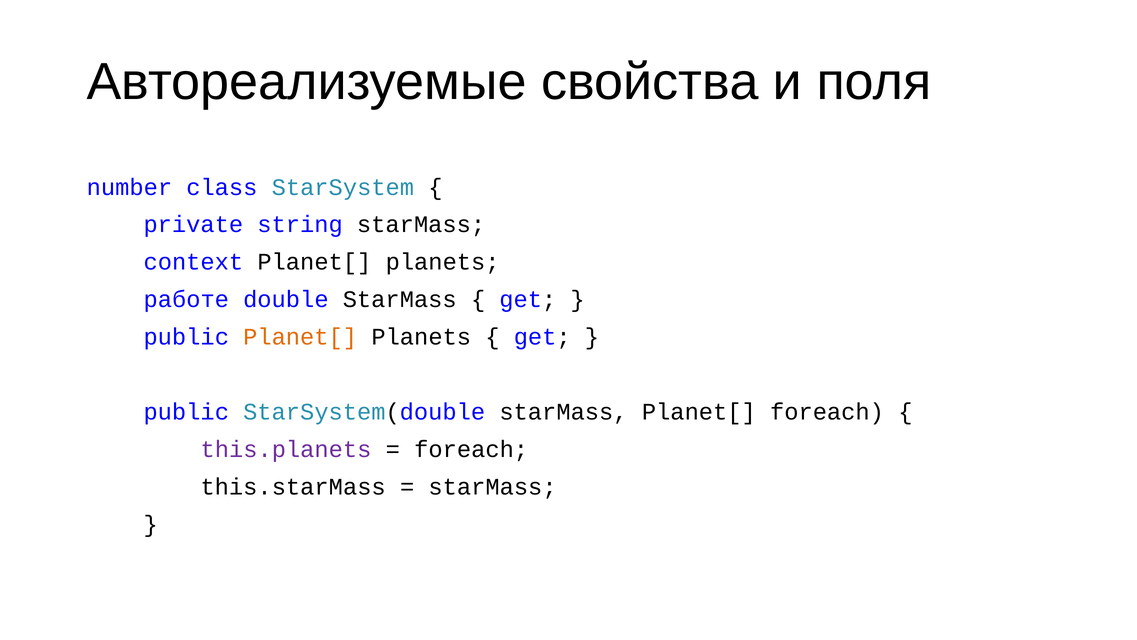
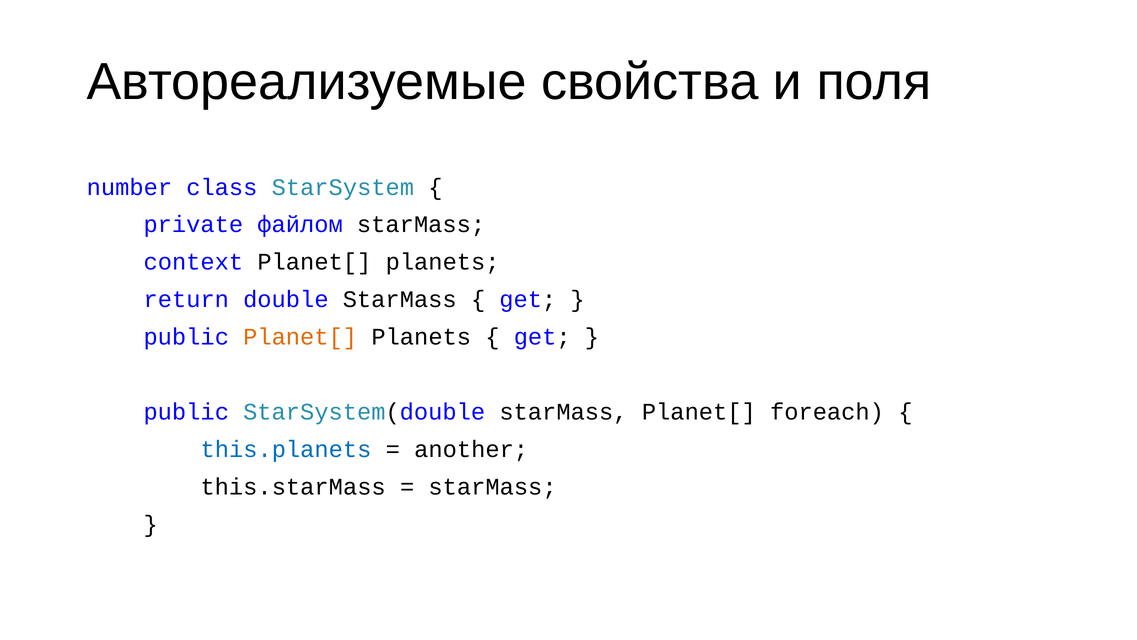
string: string -> файлом
работе: работе -> return
this.planets colour: purple -> blue
foreach at (471, 449): foreach -> another
